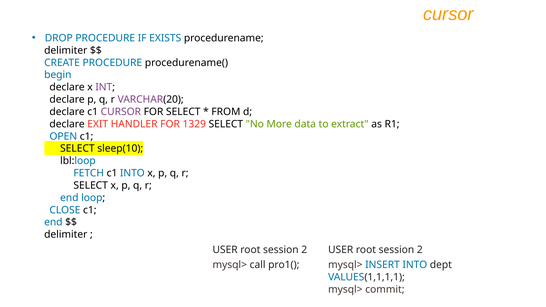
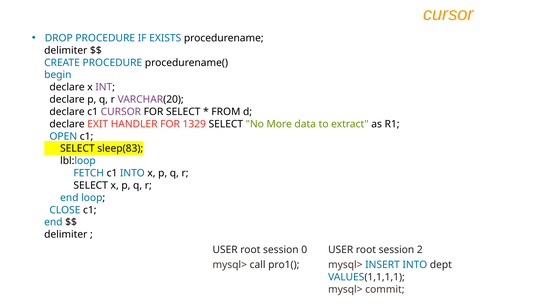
sleep(10: sleep(10 -> sleep(83
2 at (304, 250): 2 -> 0
